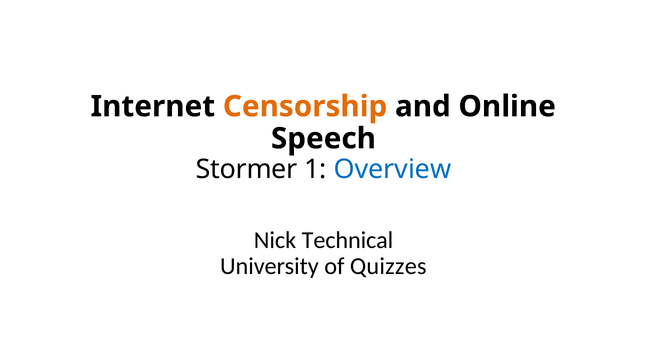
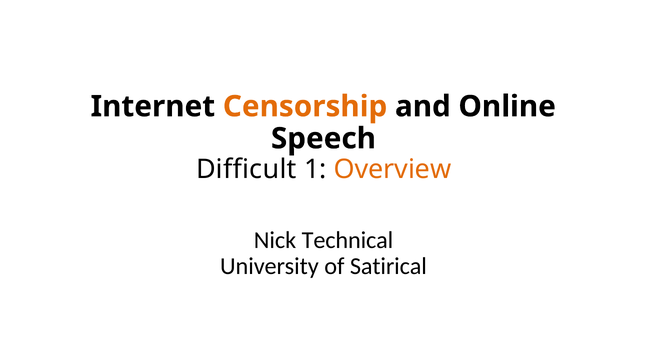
Stormer: Stormer -> Difficult
Overview colour: blue -> orange
Quizzes: Quizzes -> Satirical
